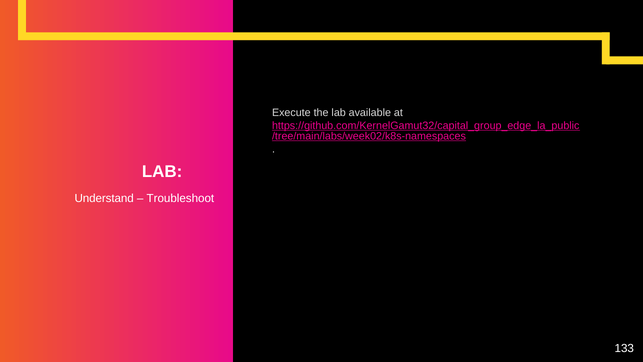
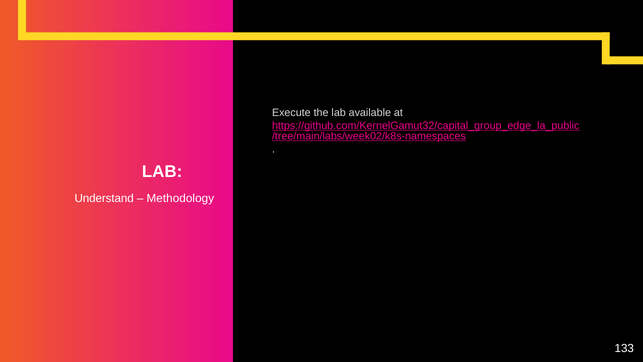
Troubleshoot: Troubleshoot -> Methodology
